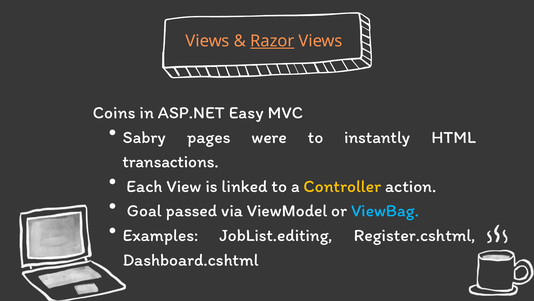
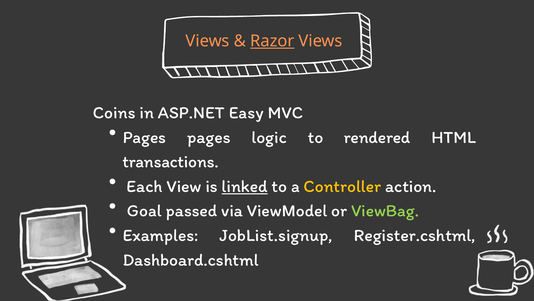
Sabry at (144, 137): Sabry -> Pages
were: were -> logic
instantly: instantly -> rendered
linked underline: none -> present
ViewBag colour: light blue -> light green
JobList.editing: JobList.editing -> JobList.signup
